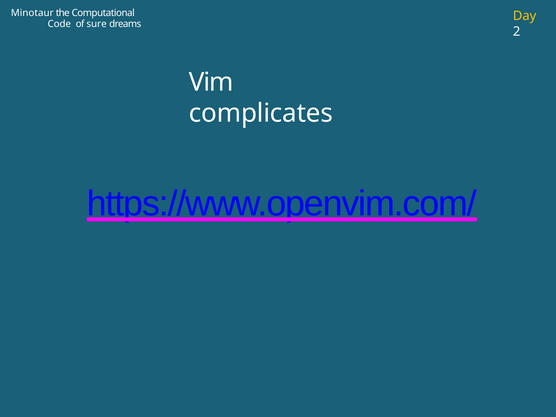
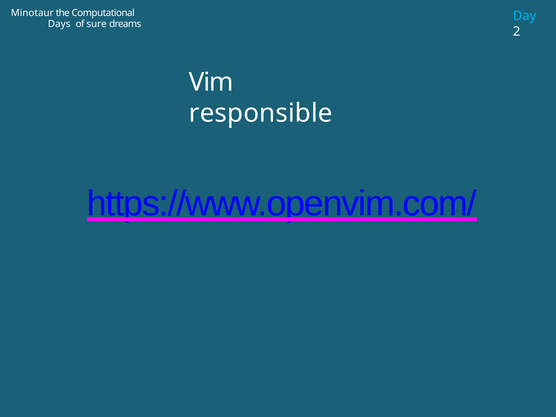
Day colour: yellow -> light blue
Code: Code -> Days
complicates: complicates -> responsible
